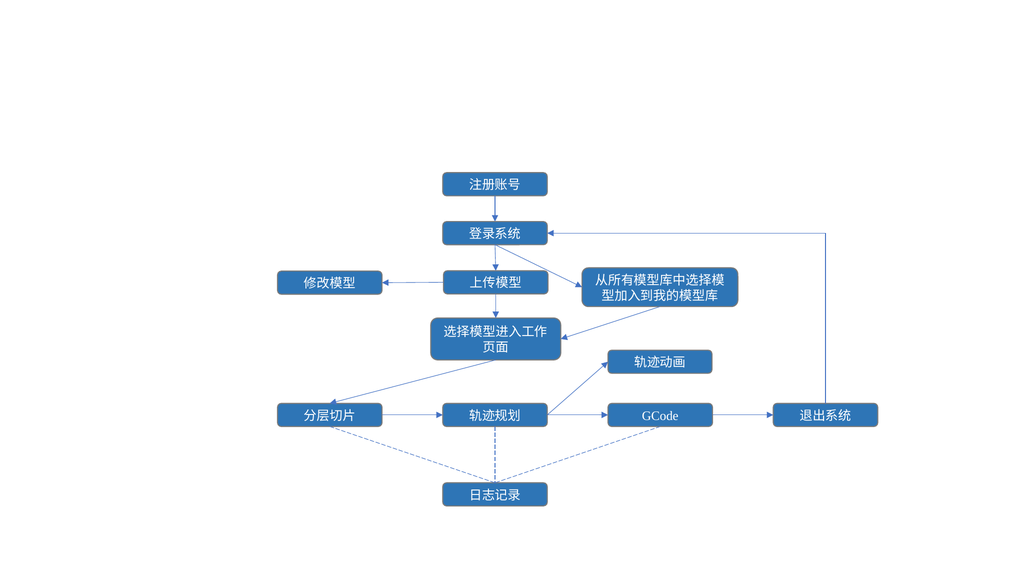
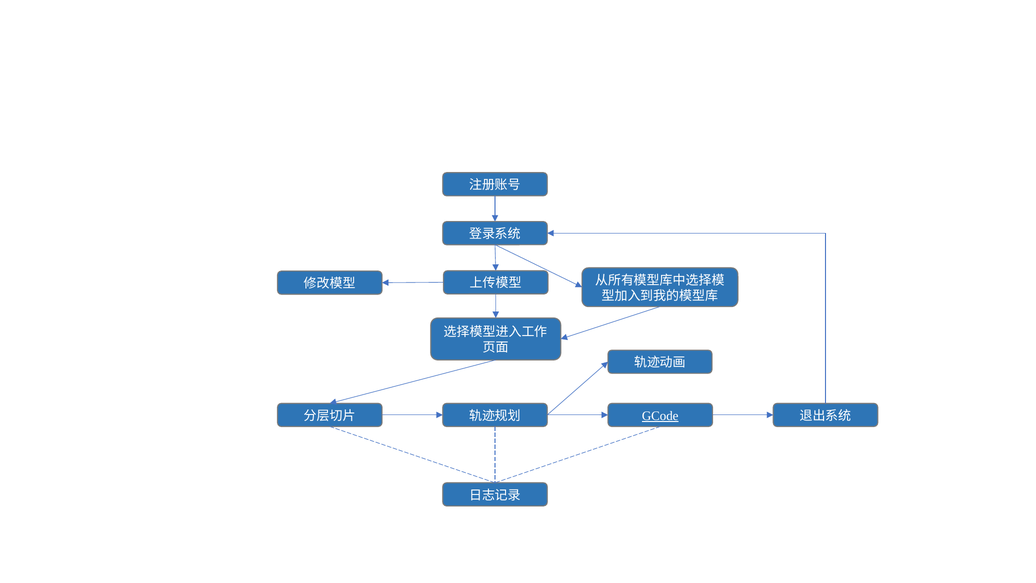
GCode underline: none -> present
